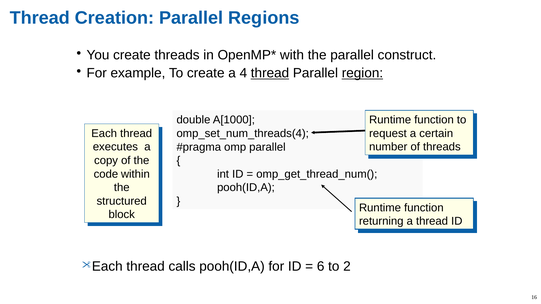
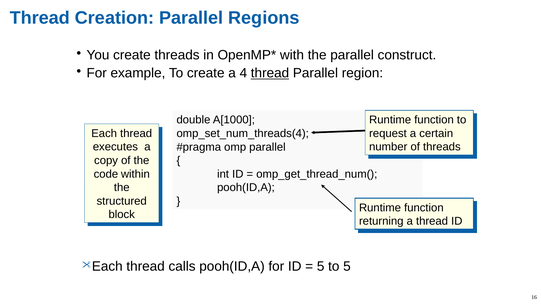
region underline: present -> none
6 at (321, 267): 6 -> 5
to 2: 2 -> 5
